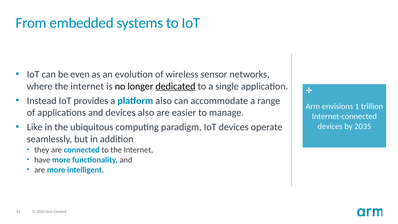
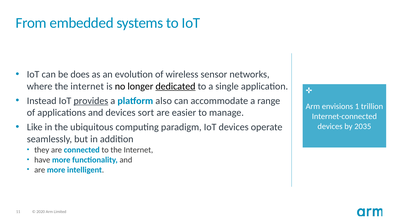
even: even -> does
provides underline: none -> present
devices also: also -> sort
